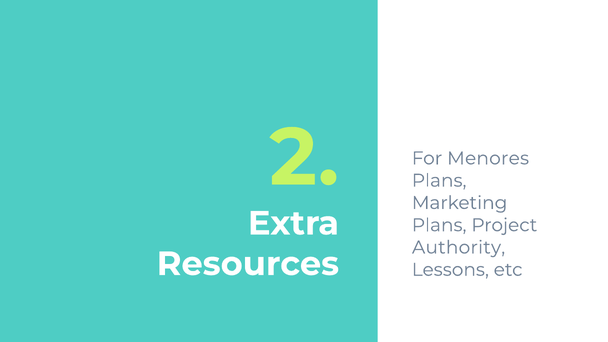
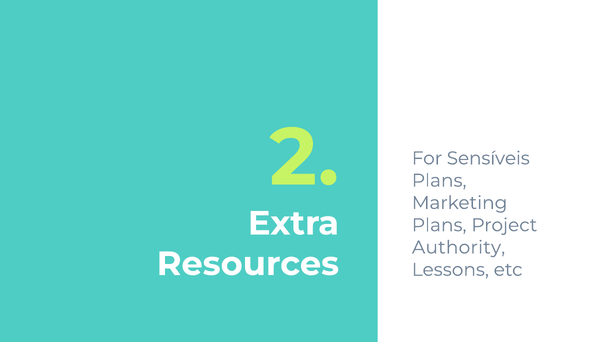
Menores: Menores -> Sensíveis
